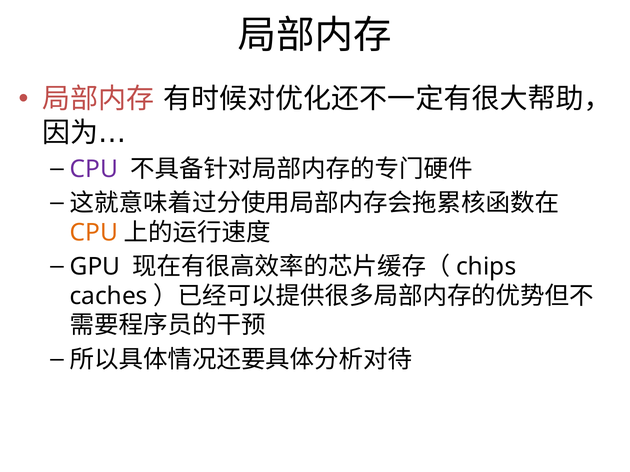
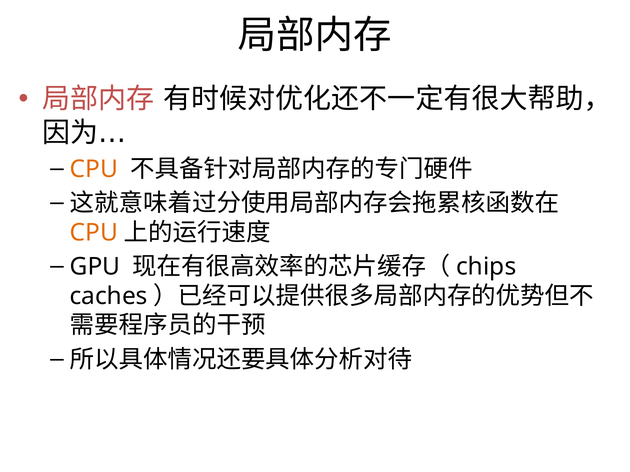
CPU at (94, 169) colour: purple -> orange
